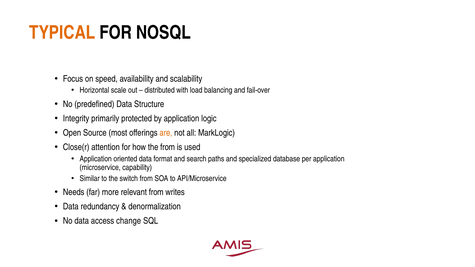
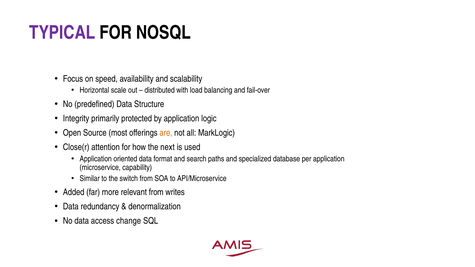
TYPICAL colour: orange -> purple
the from: from -> next
Needs: Needs -> Added
